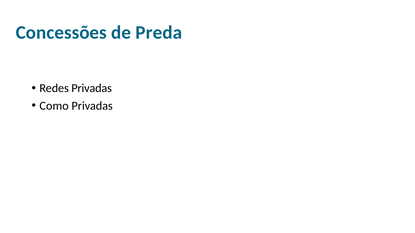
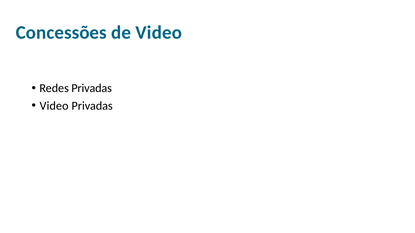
de Preda: Preda -> Video
Como at (54, 106): Como -> Video
